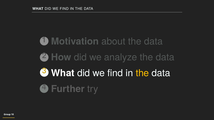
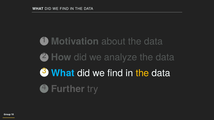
What at (63, 73) colour: white -> light blue
